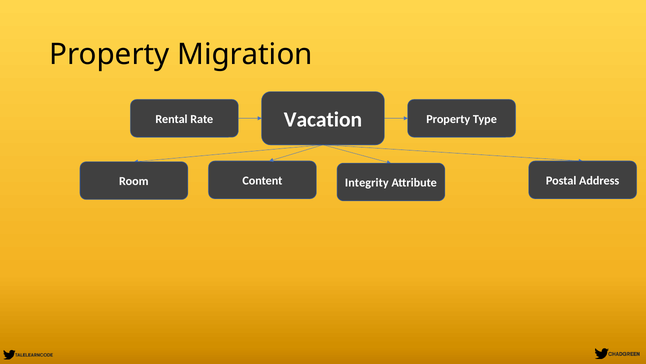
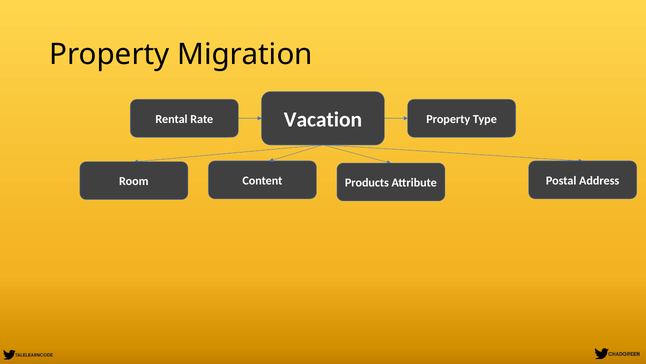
Integrity: Integrity -> Products
